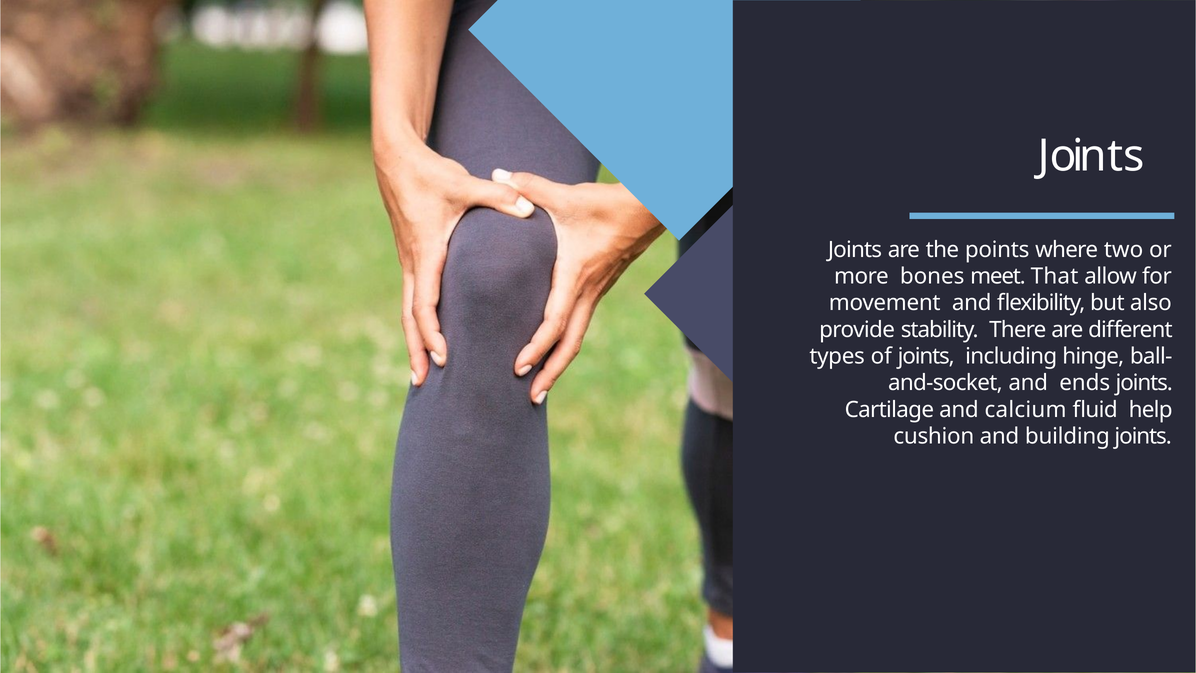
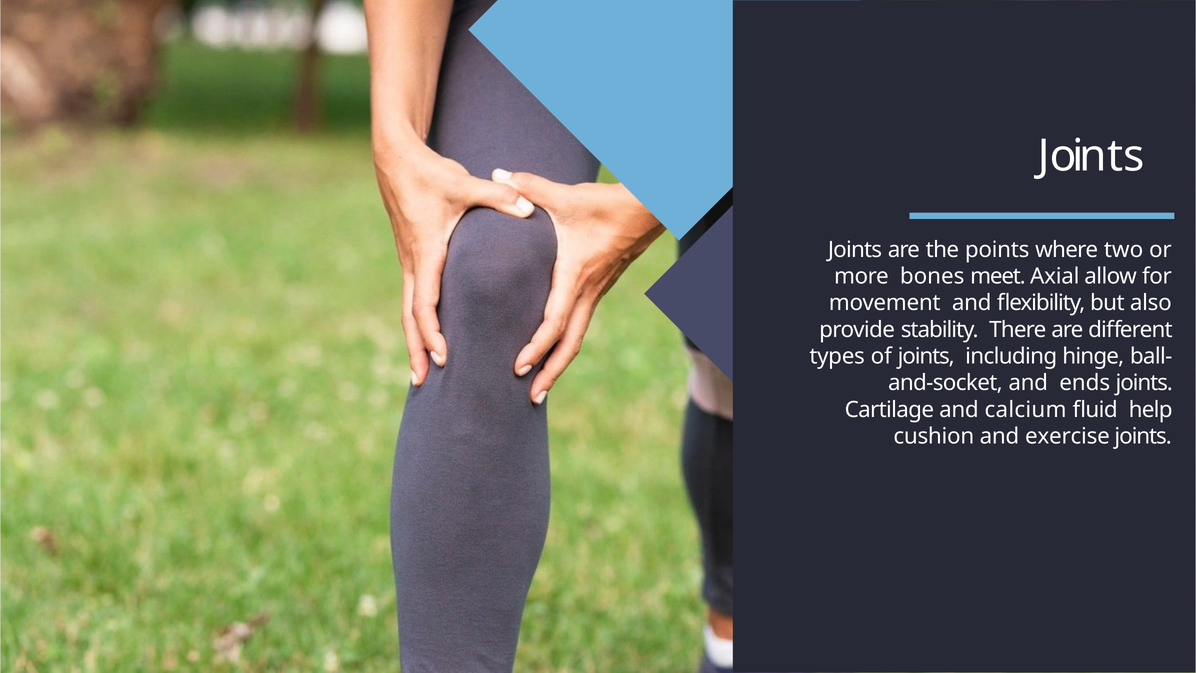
That: That -> Axial
building: building -> exercise
